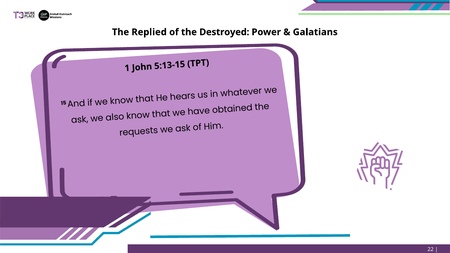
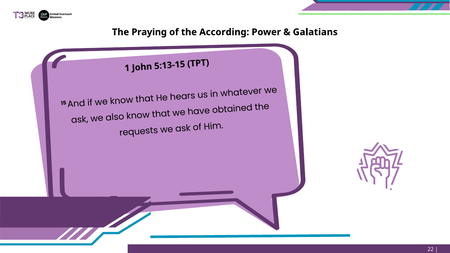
Replied: Replied -> Praying
Destroyed: Destroyed -> According
